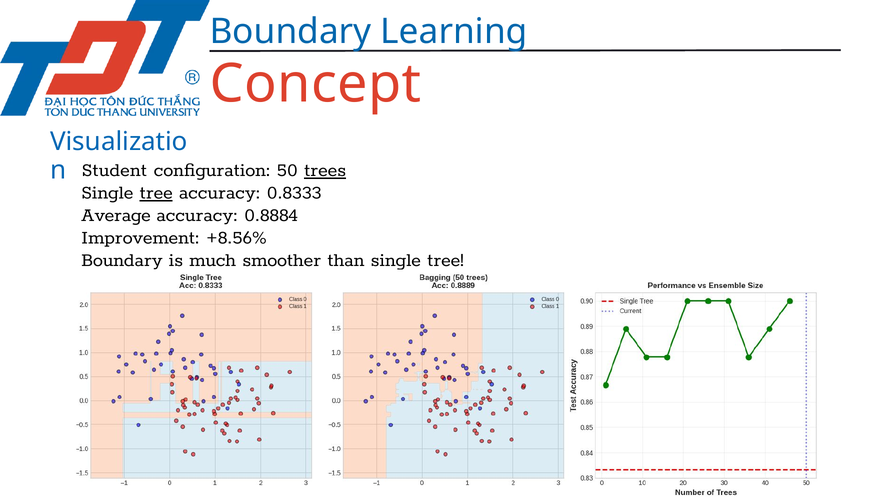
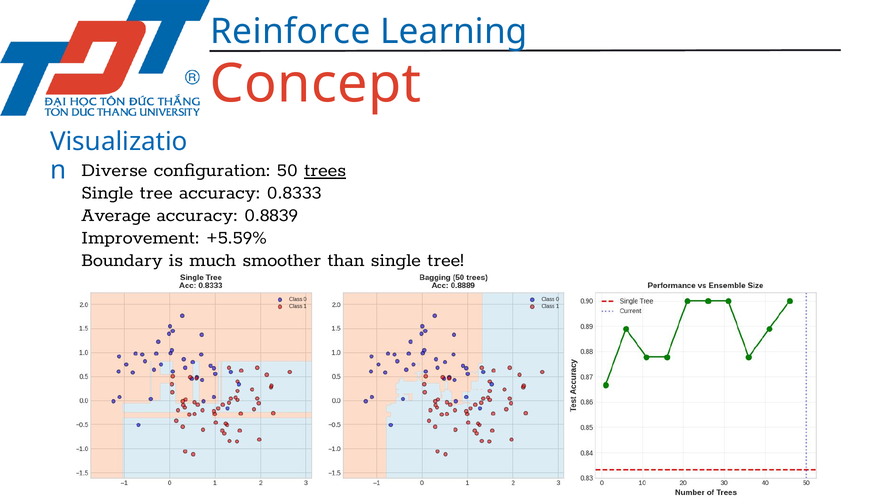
Boundary at (290, 31): Boundary -> Reinforce
Student: Student -> Diverse
tree at (156, 192) underline: present -> none
0.8884: 0.8884 -> 0.8839
+8.56%: +8.56% -> +5.59%
